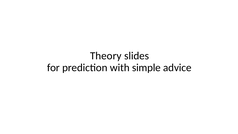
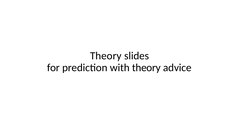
with simple: simple -> theory
